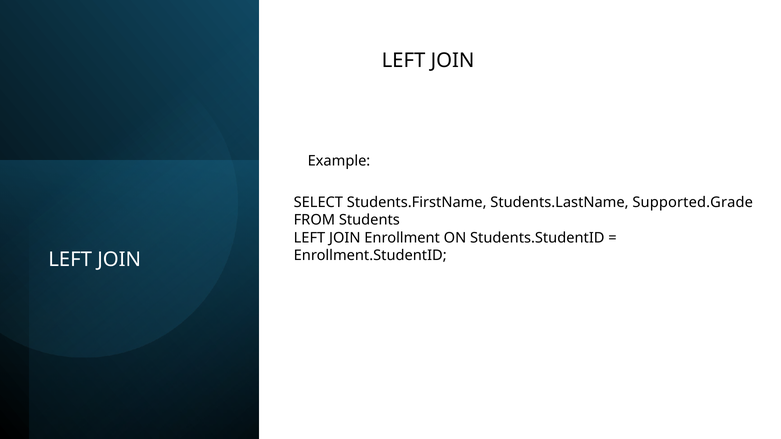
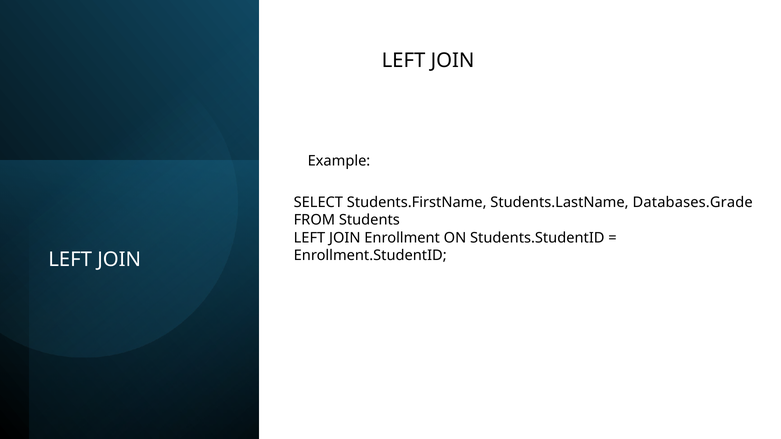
Supported.Grade: Supported.Grade -> Databases.Grade
